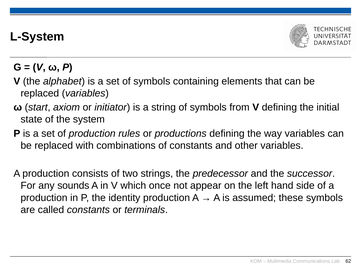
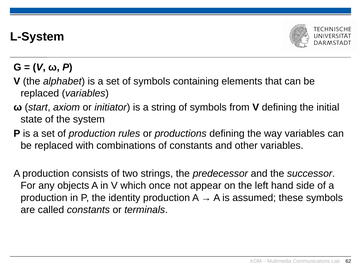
sounds: sounds -> objects
